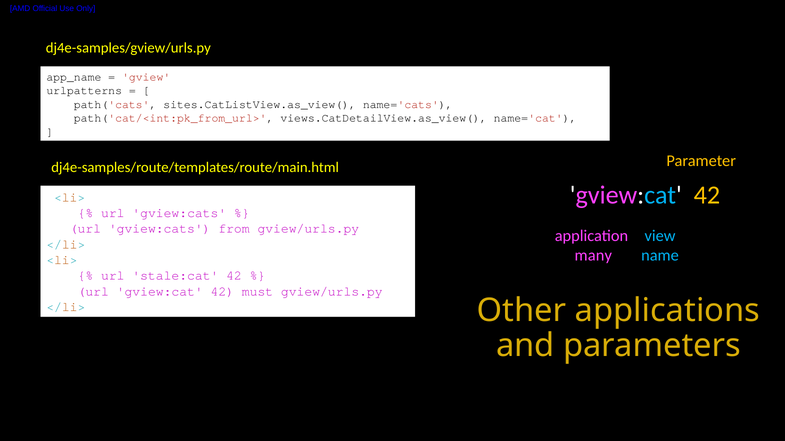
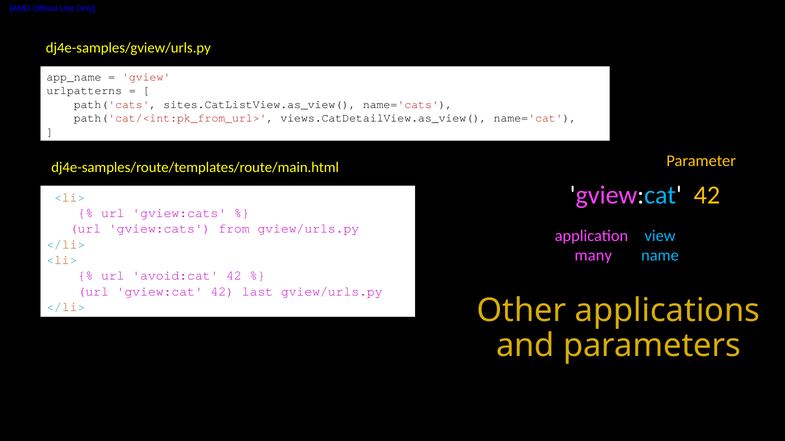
stale:cat: stale:cat -> avoid:cat
must: must -> last
